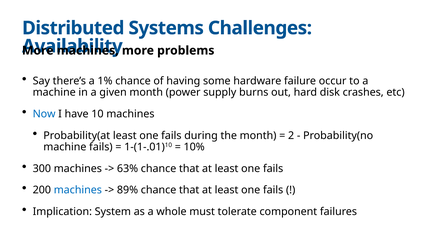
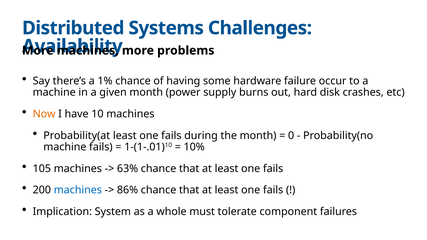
Now colour: blue -> orange
2: 2 -> 0
300: 300 -> 105
89%: 89% -> 86%
